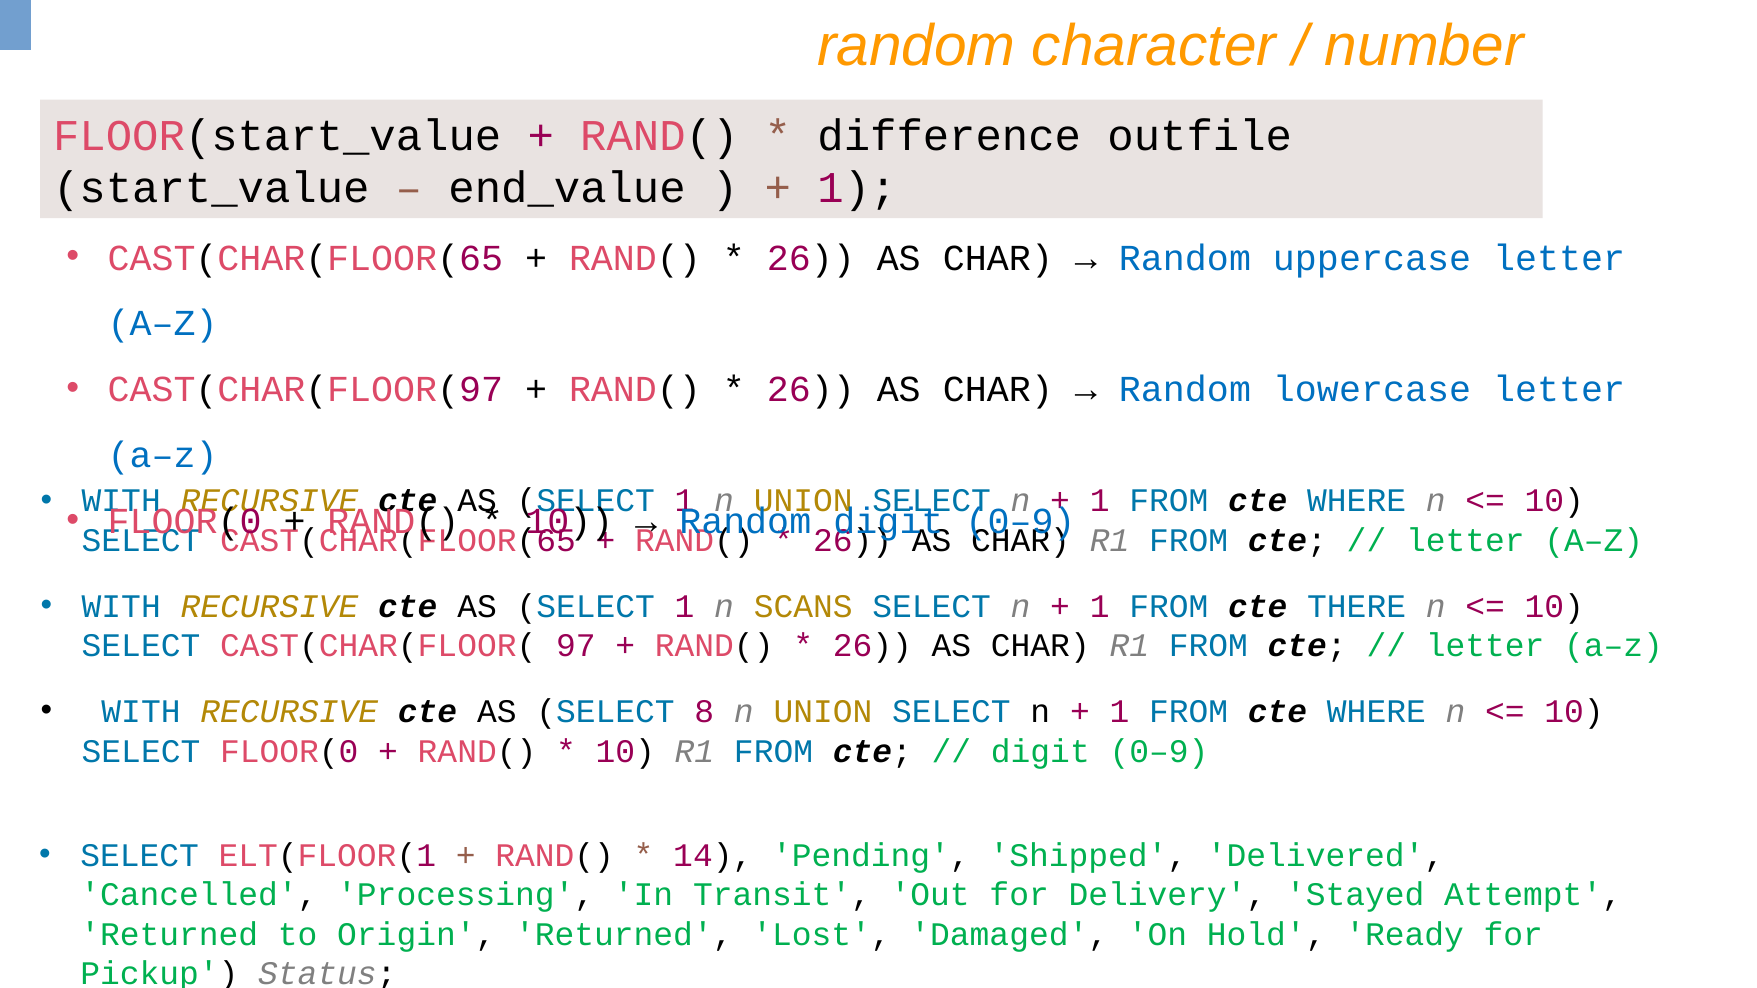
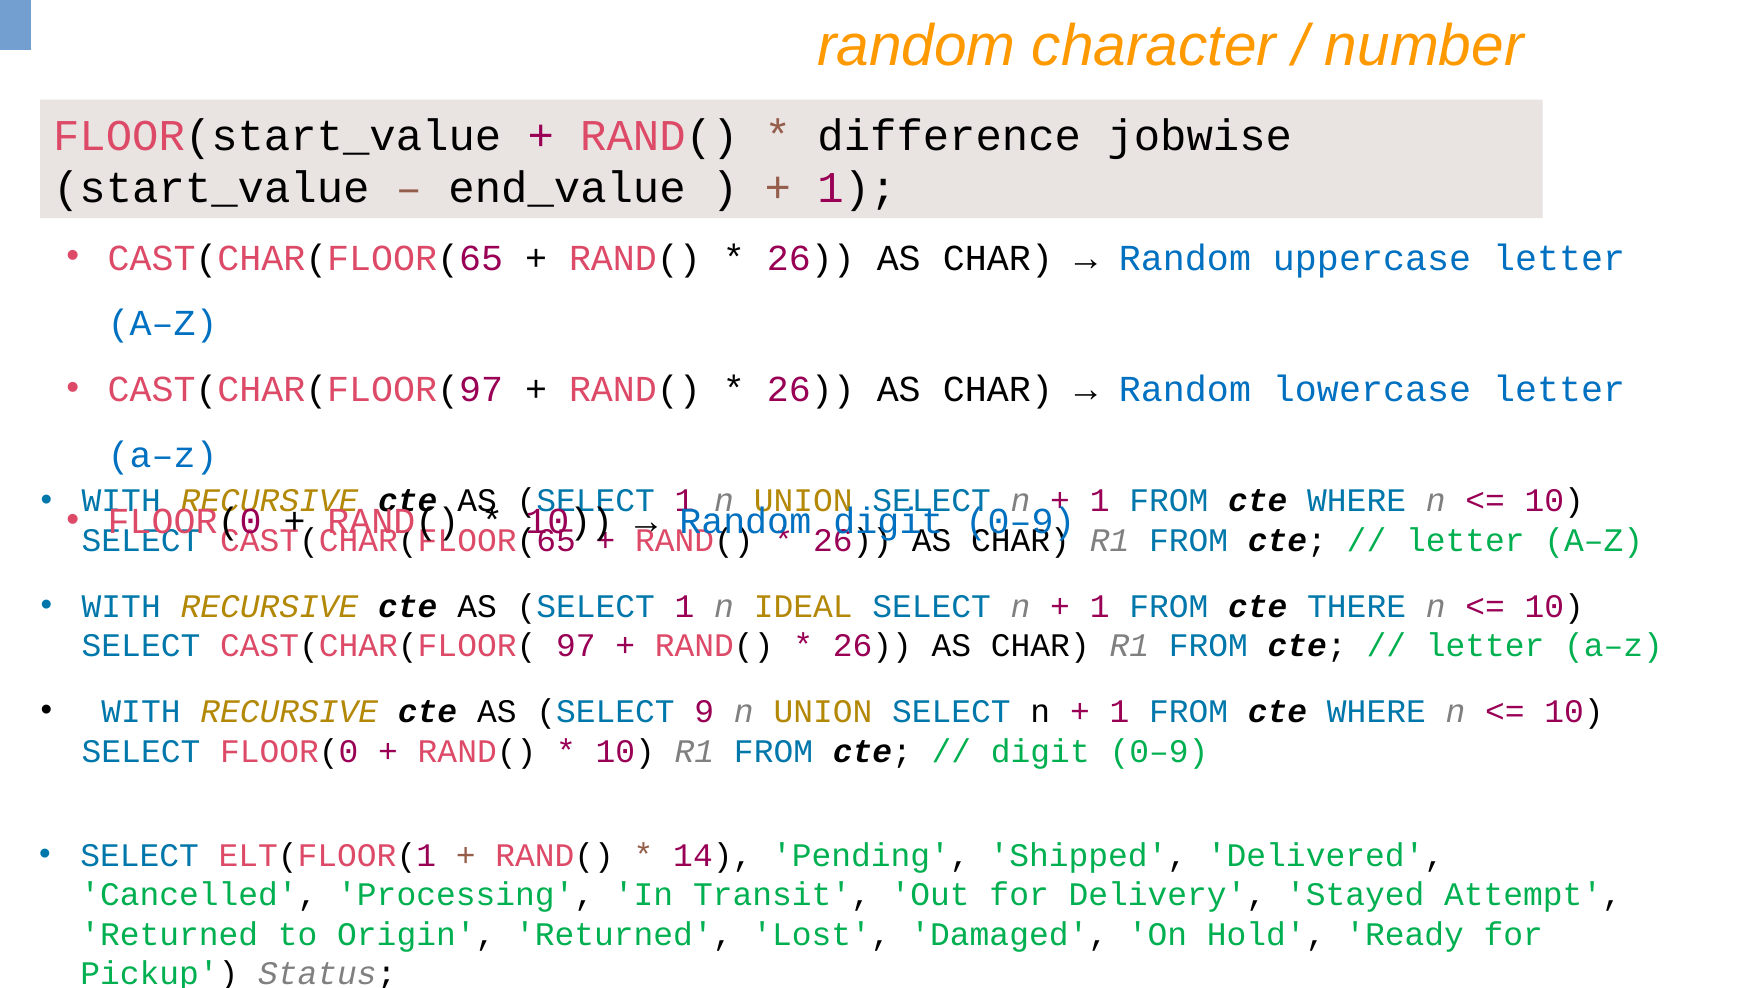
outfile: outfile -> jobwise
SCANS: SCANS -> IDEAL
8: 8 -> 9
